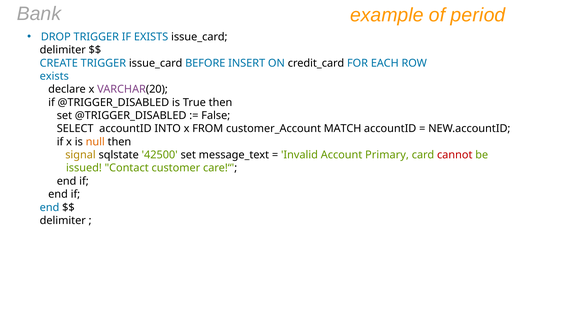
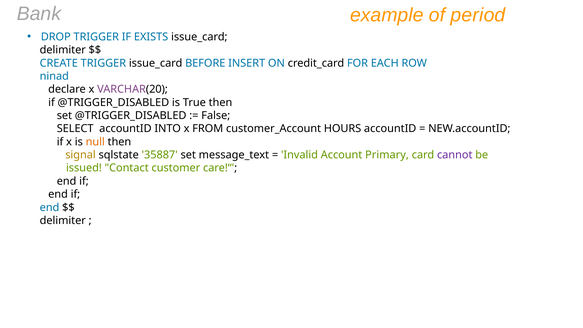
exists at (54, 76): exists -> ninad
MATCH: MATCH -> HOURS
42500: 42500 -> 35887
cannot colour: red -> purple
